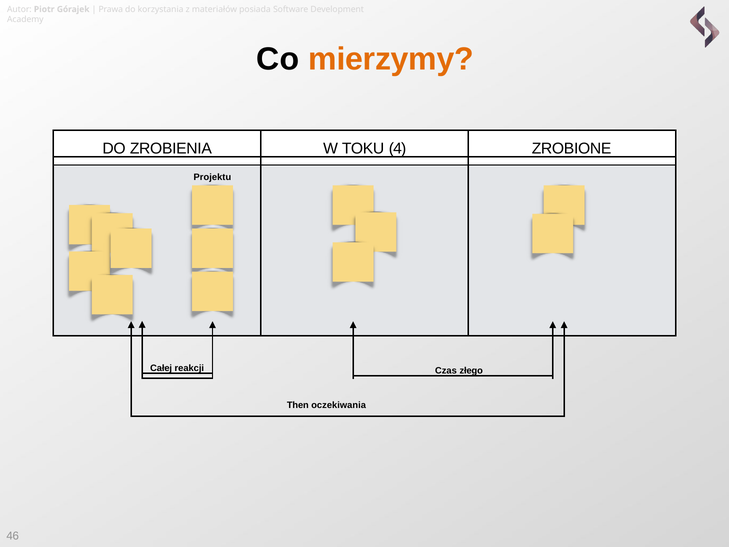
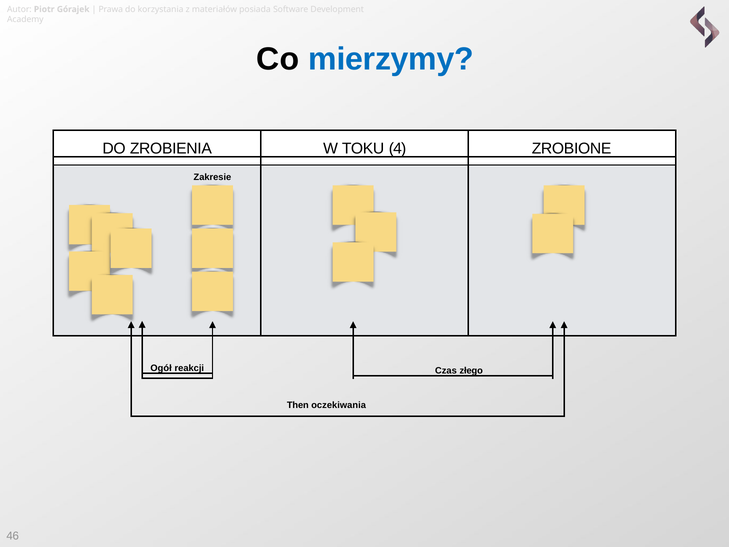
mierzymy colour: orange -> blue
Projektu: Projektu -> Zakresie
Całej: Całej -> Ogół
